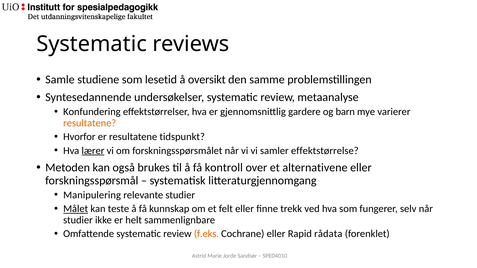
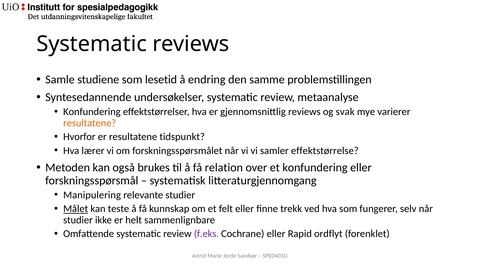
oversikt: oversikt -> endring
gjennomsnittlig gardere: gardere -> reviews
barn: barn -> svak
lærer underline: present -> none
kontroll: kontroll -> relation
et alternativene: alternativene -> konfundering
f.eks colour: orange -> purple
rådata: rådata -> ordflyt
